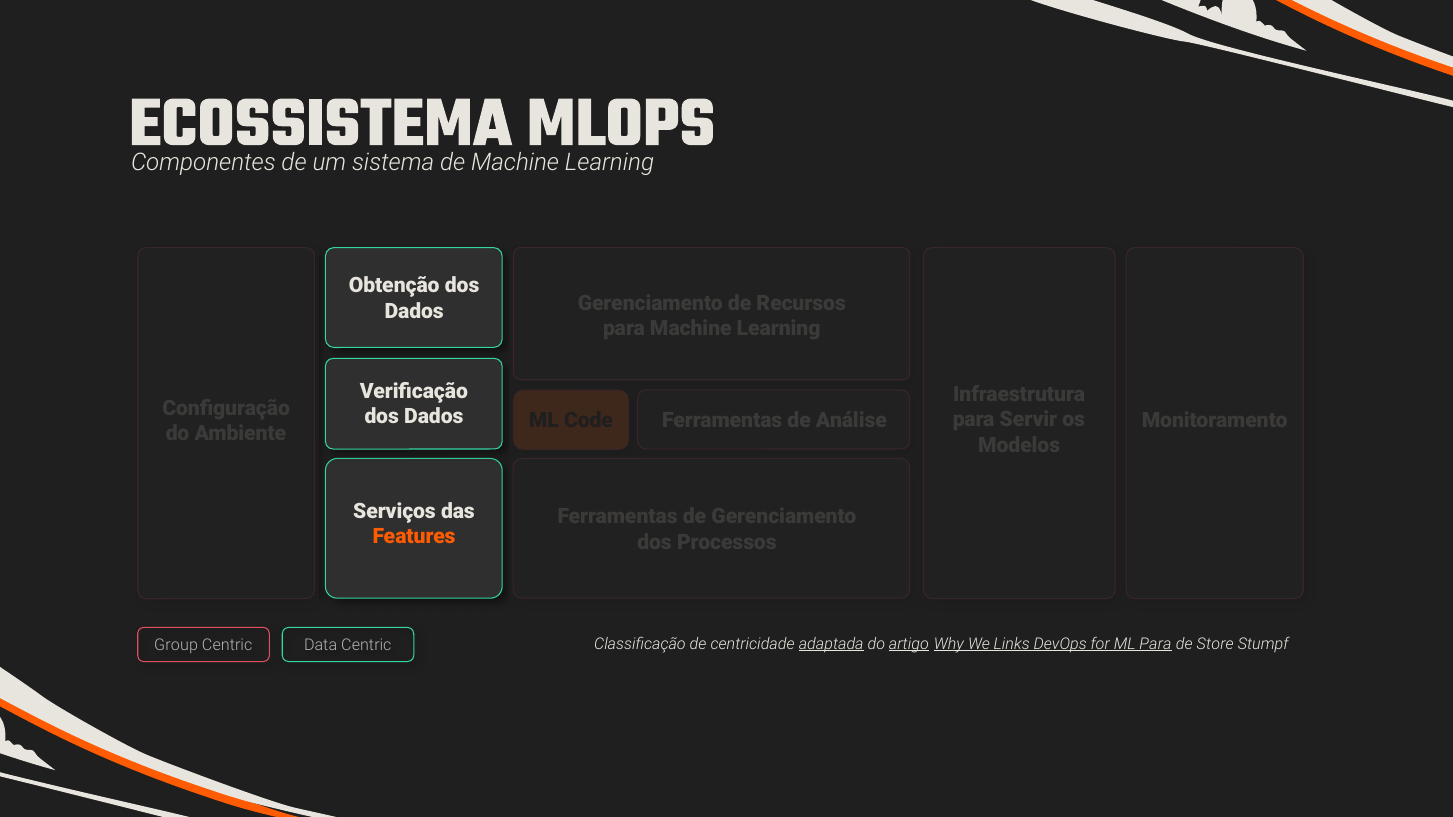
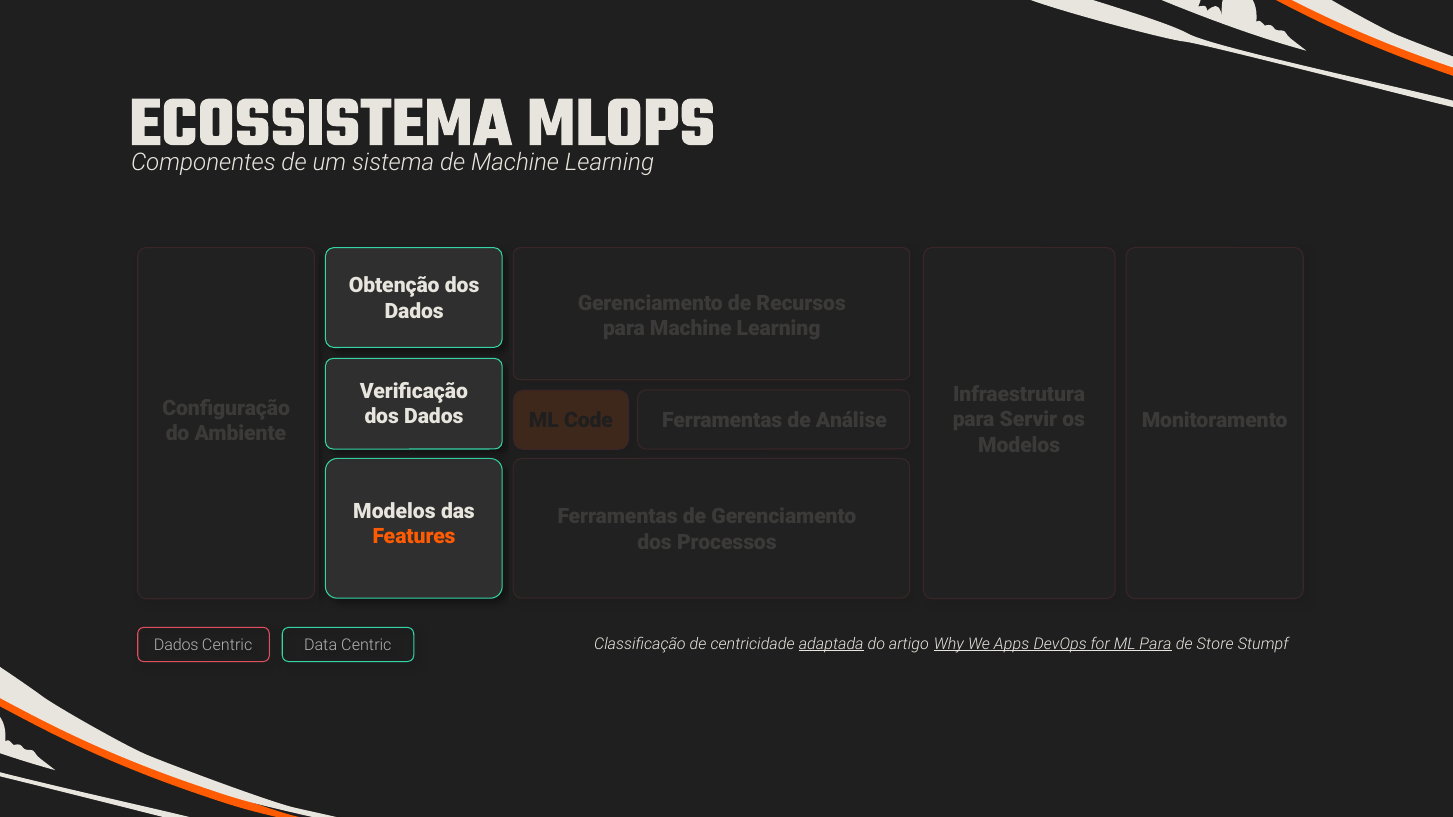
Serviços at (395, 512): Serviços -> Modelos
artigo underline: present -> none
Links: Links -> Apps
Group at (176, 646): Group -> Dados
